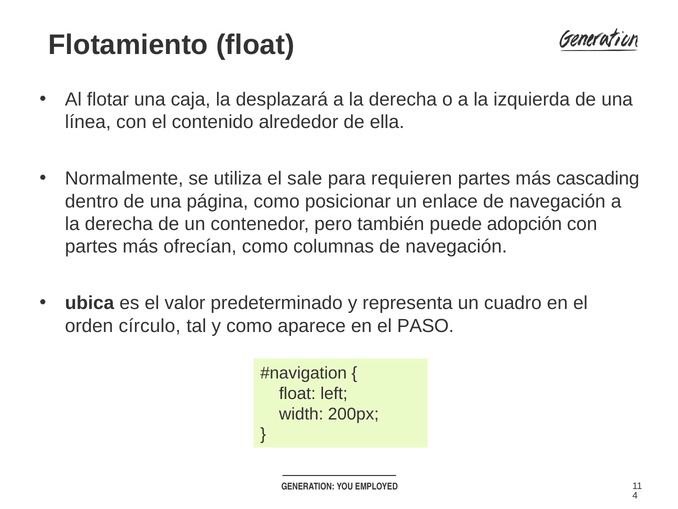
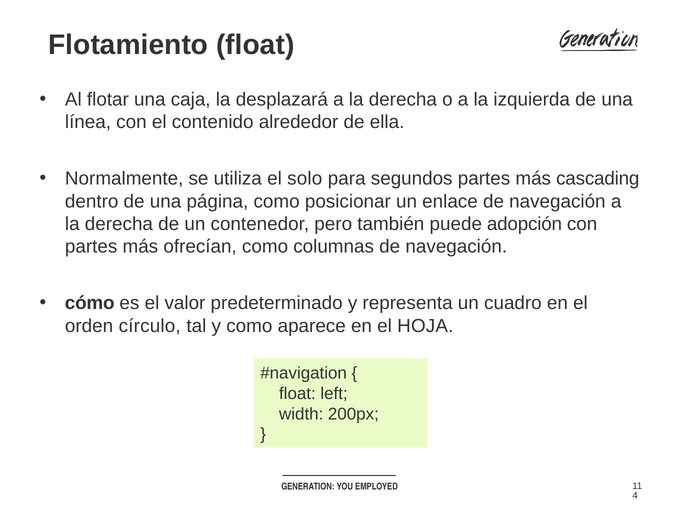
sale: sale -> solo
requieren: requieren -> segundos
ubica: ubica -> cómo
PASO: PASO -> HOJA
